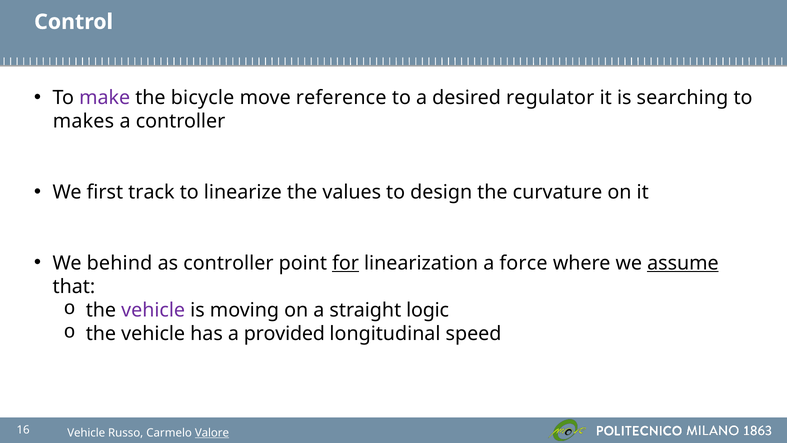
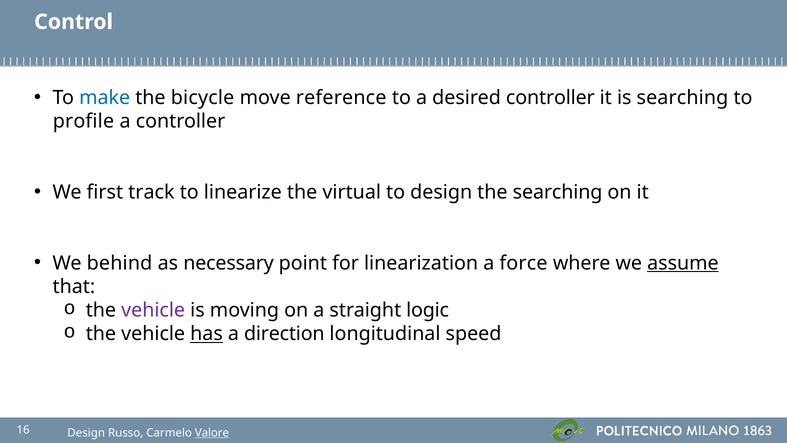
make colour: purple -> blue
desired regulator: regulator -> controller
makes: makes -> profile
values: values -> virtual
the curvature: curvature -> searching
as controller: controller -> necessary
for underline: present -> none
has underline: none -> present
provided: provided -> direction
16 Vehicle: Vehicle -> Design
